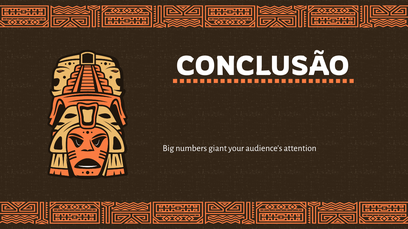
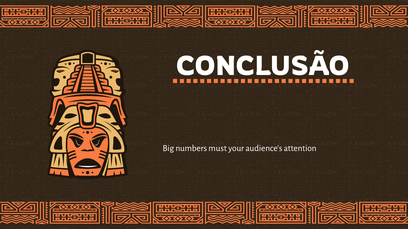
giant: giant -> must
